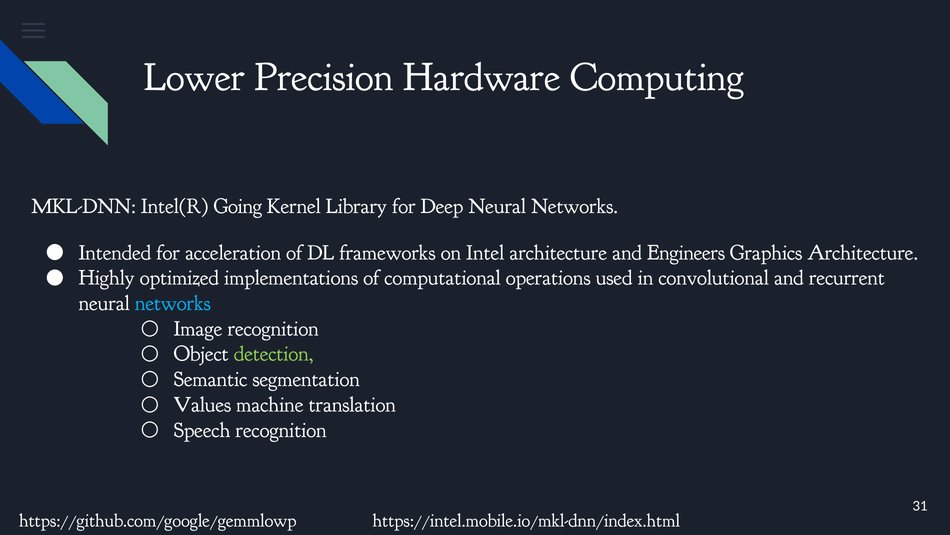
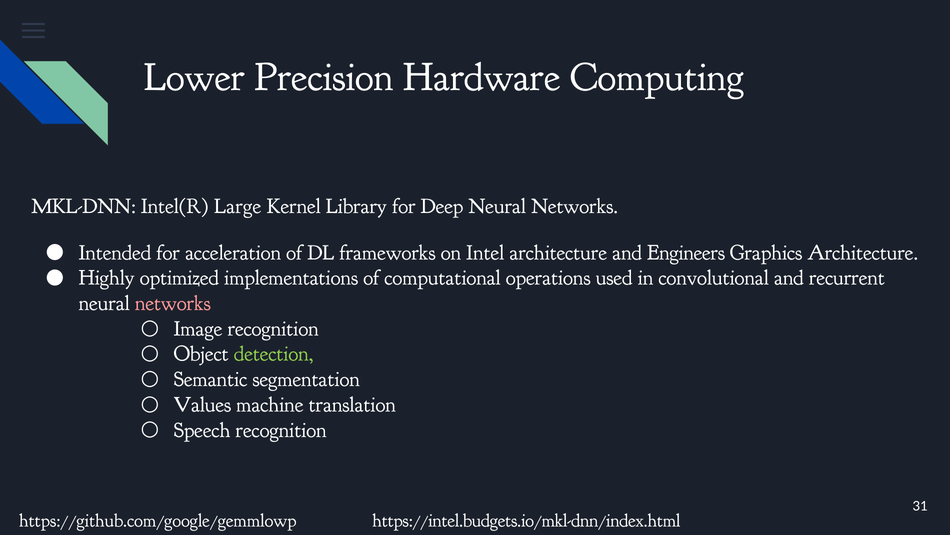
Going: Going -> Large
networks at (173, 303) colour: light blue -> pink
https://intel.mobile.io/mkl-dnn/index.html: https://intel.mobile.io/mkl-dnn/index.html -> https://intel.budgets.io/mkl-dnn/index.html
